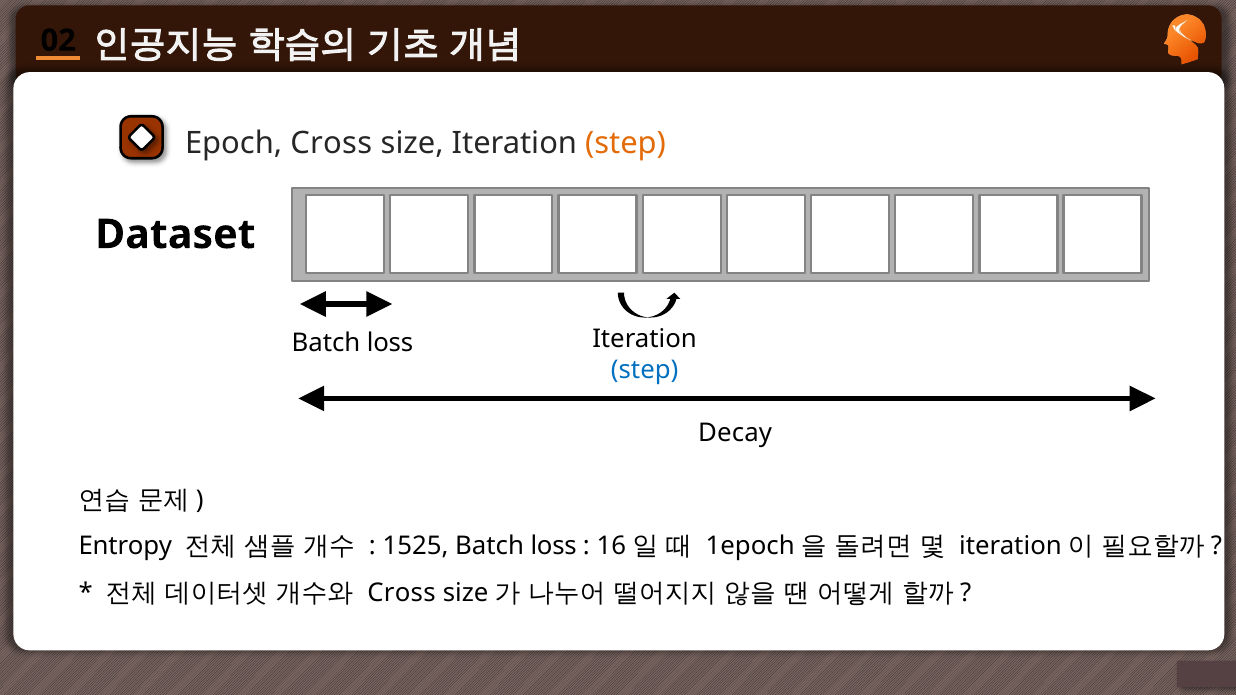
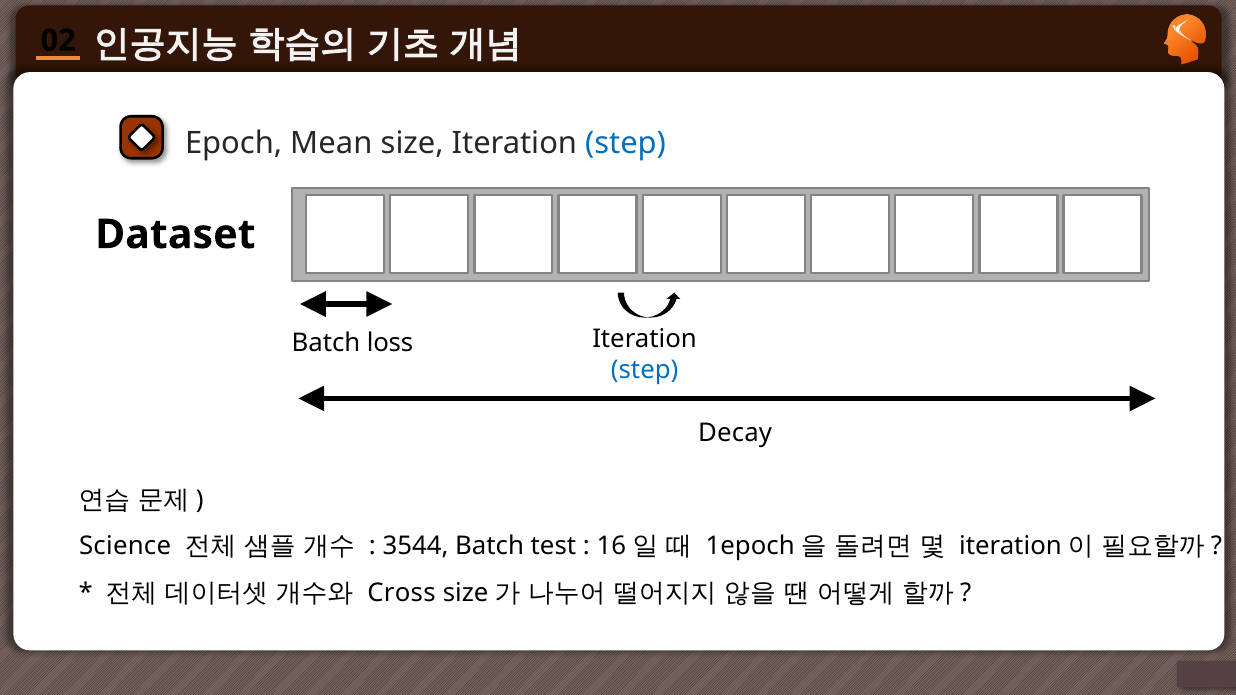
Epoch Cross: Cross -> Mean
step at (626, 143) colour: orange -> blue
Entropy: Entropy -> Science
1525: 1525 -> 3544
loss at (554, 546): loss -> test
